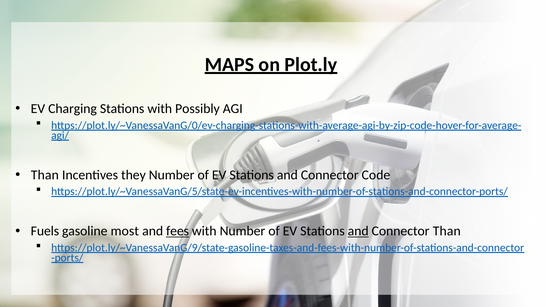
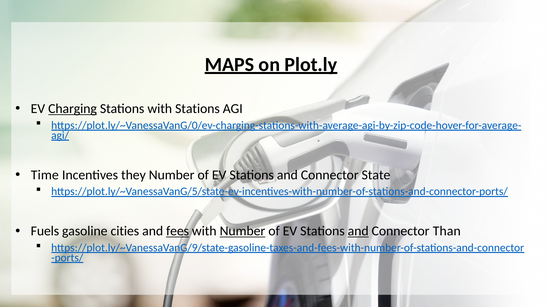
Charging underline: none -> present
with Possibly: Possibly -> Stations
Than at (45, 175): Than -> Time
Code: Code -> State
most: most -> cities
Number at (242, 231) underline: none -> present
